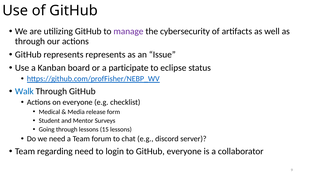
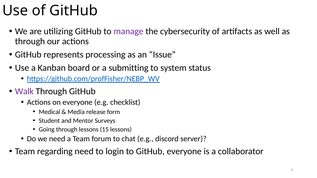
represents represents: represents -> processing
participate: participate -> submitting
eclipse: eclipse -> system
Walk colour: blue -> purple
